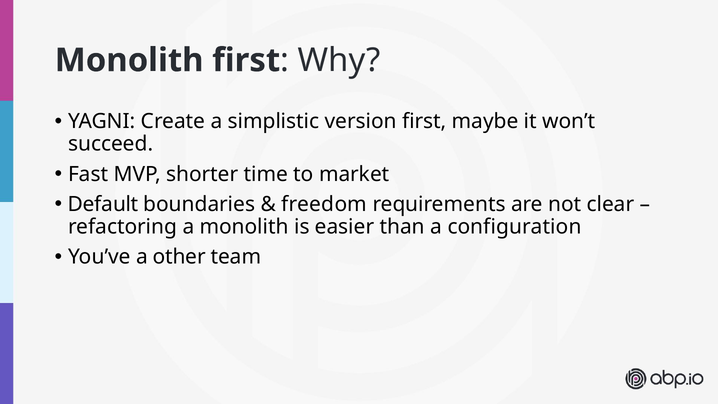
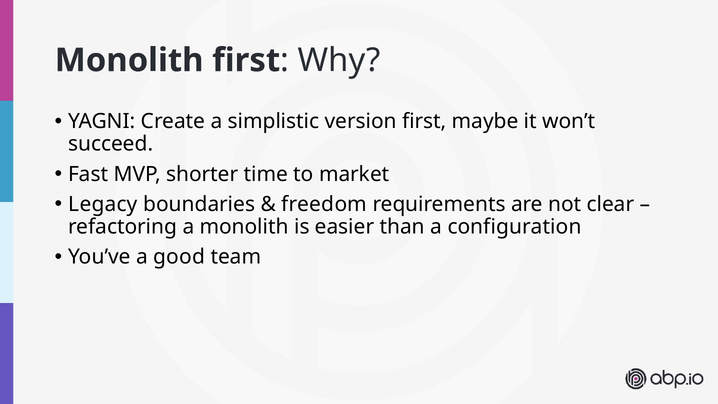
Default: Default -> Legacy
other: other -> good
